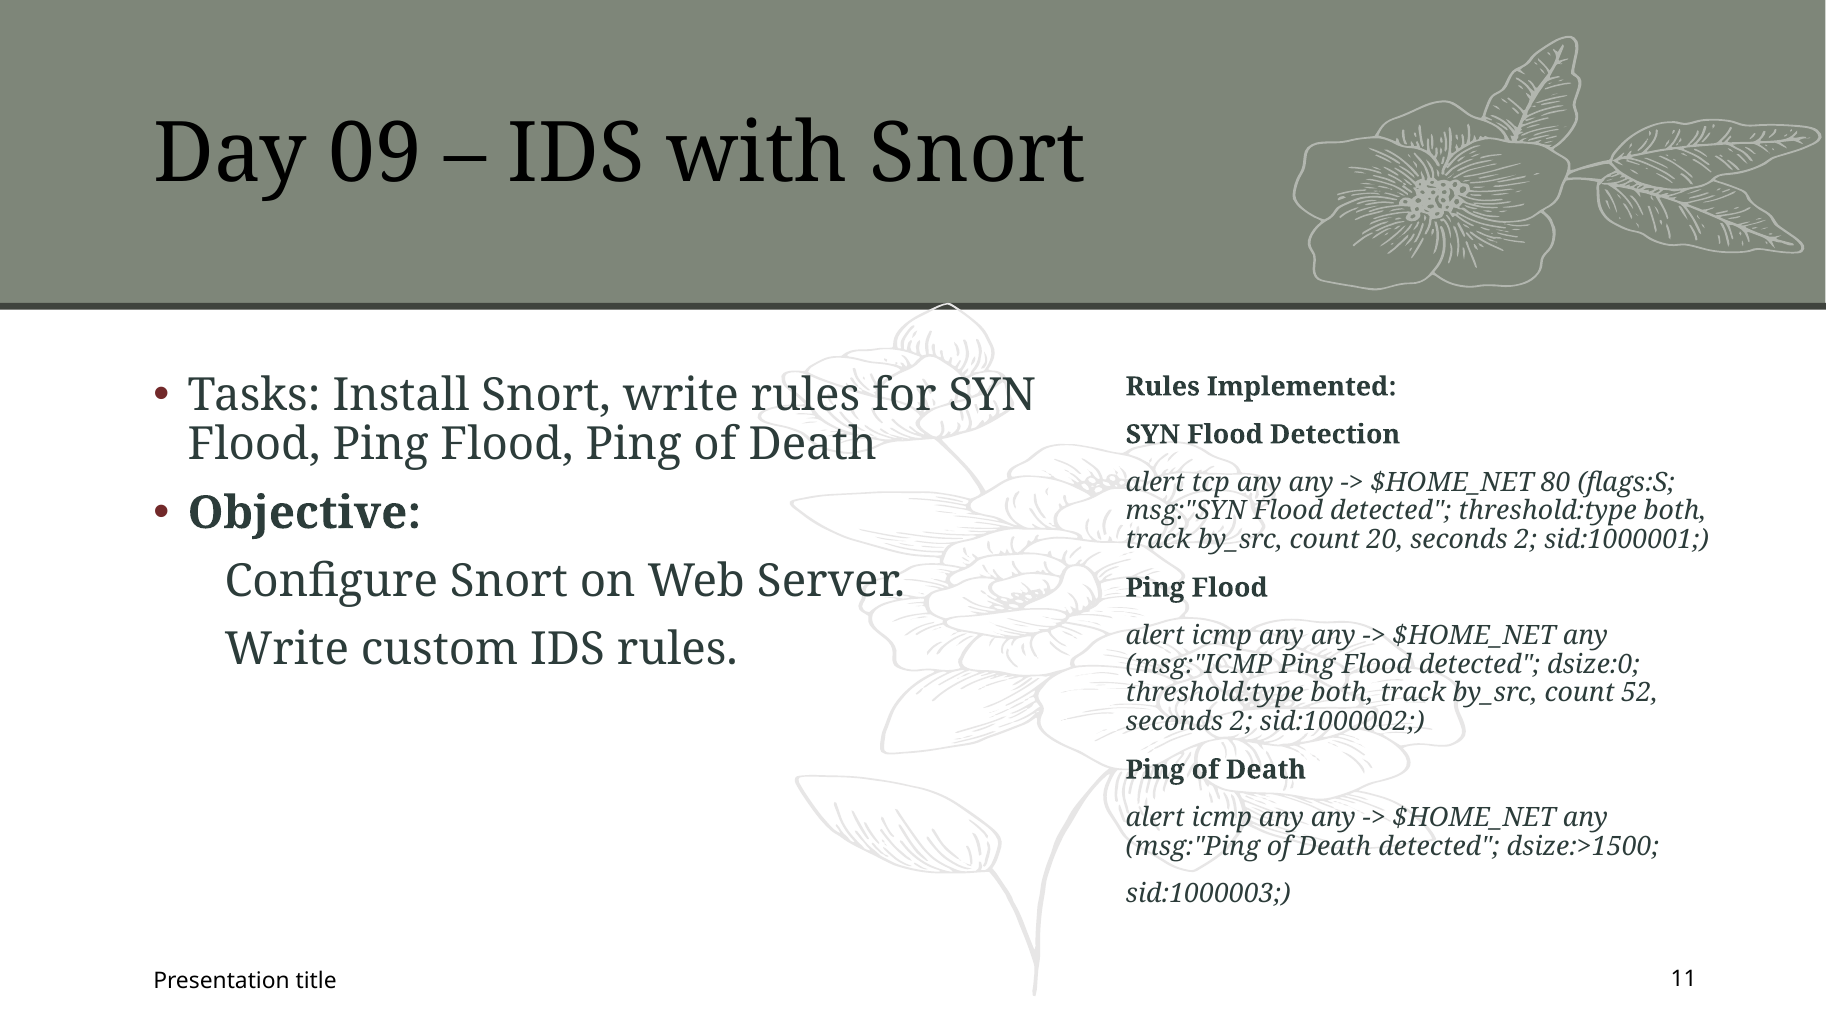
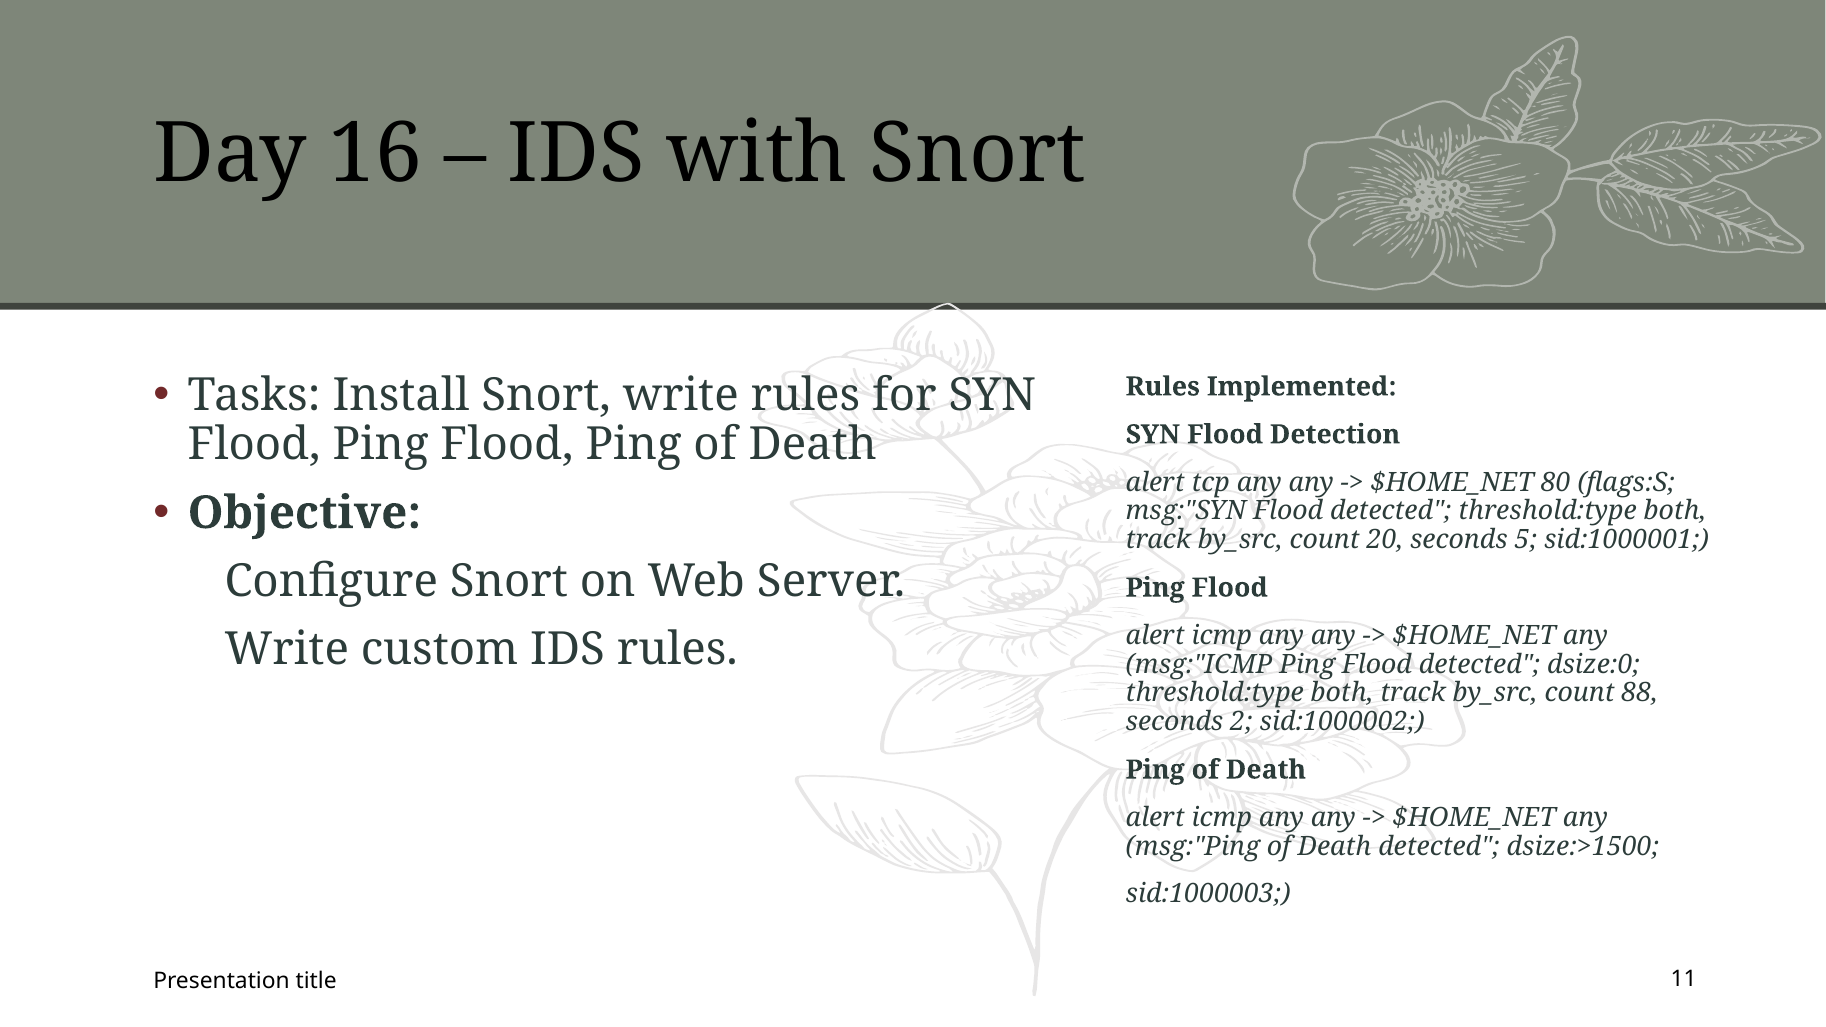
09: 09 -> 16
20 seconds 2: 2 -> 5
52: 52 -> 88
